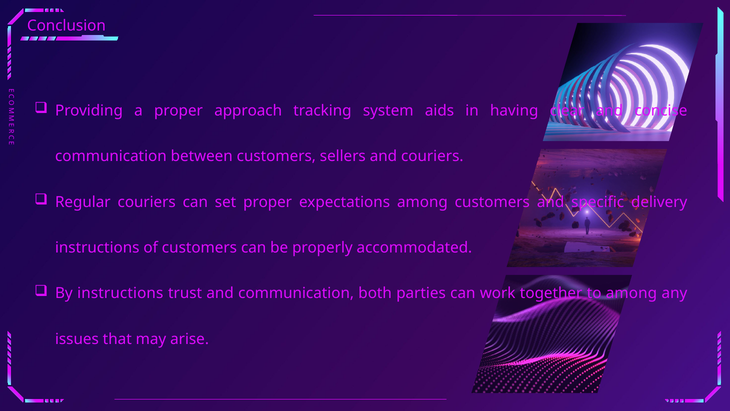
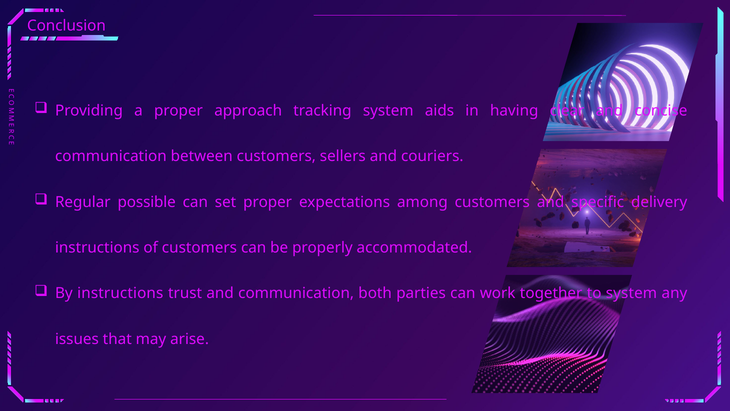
Regular couriers: couriers -> possible
to among: among -> system
